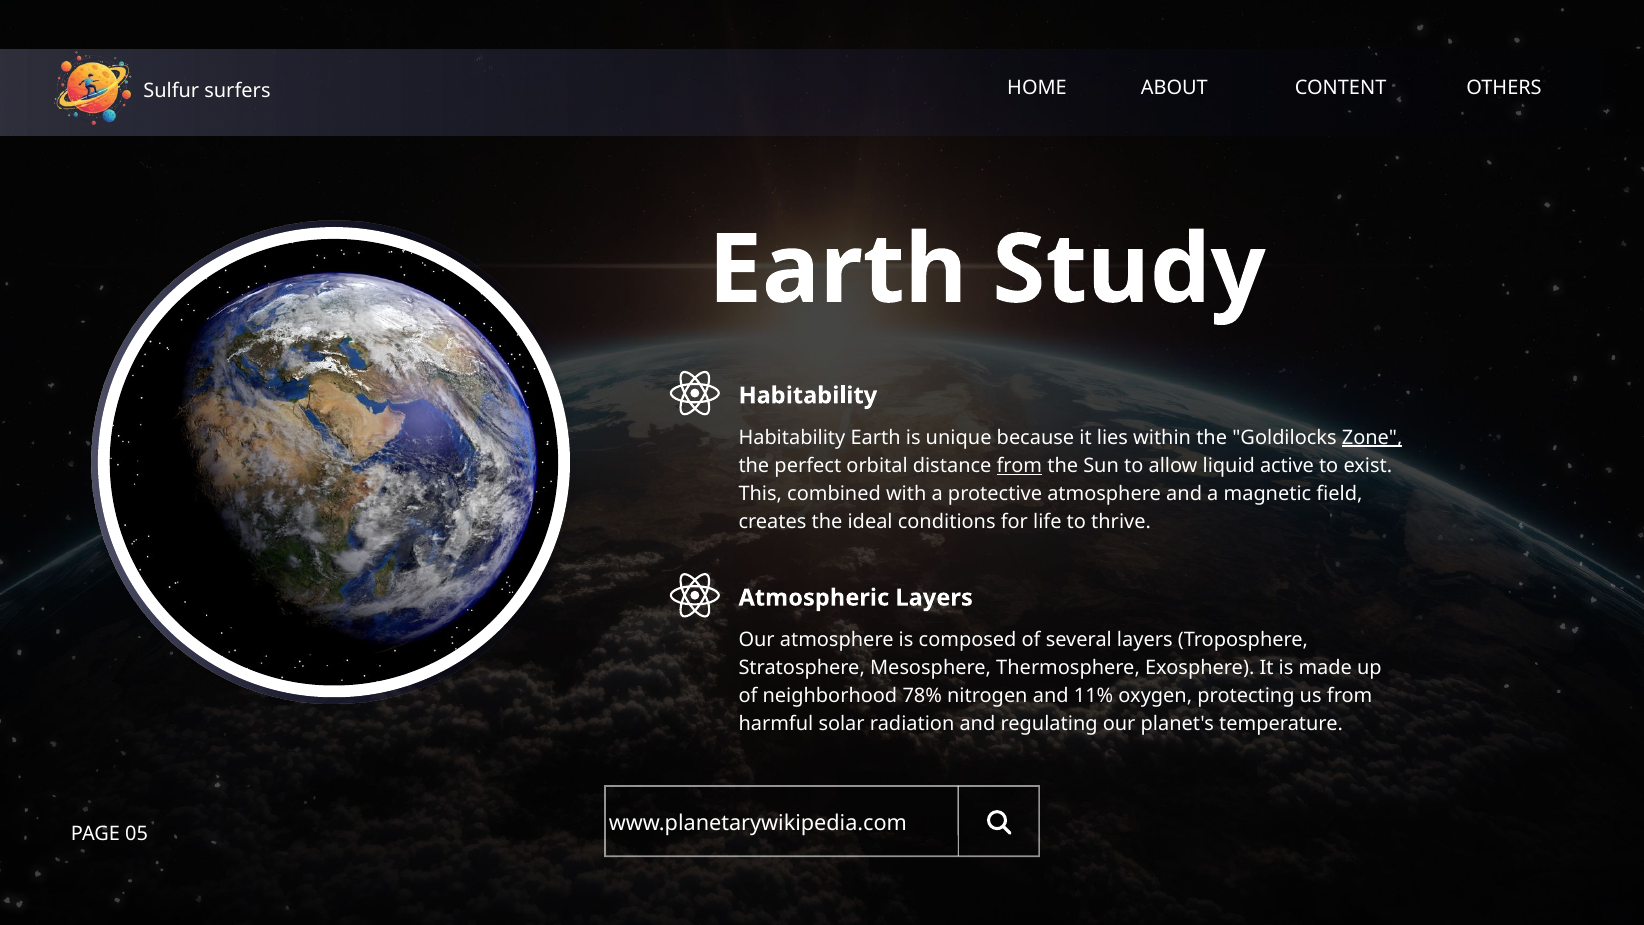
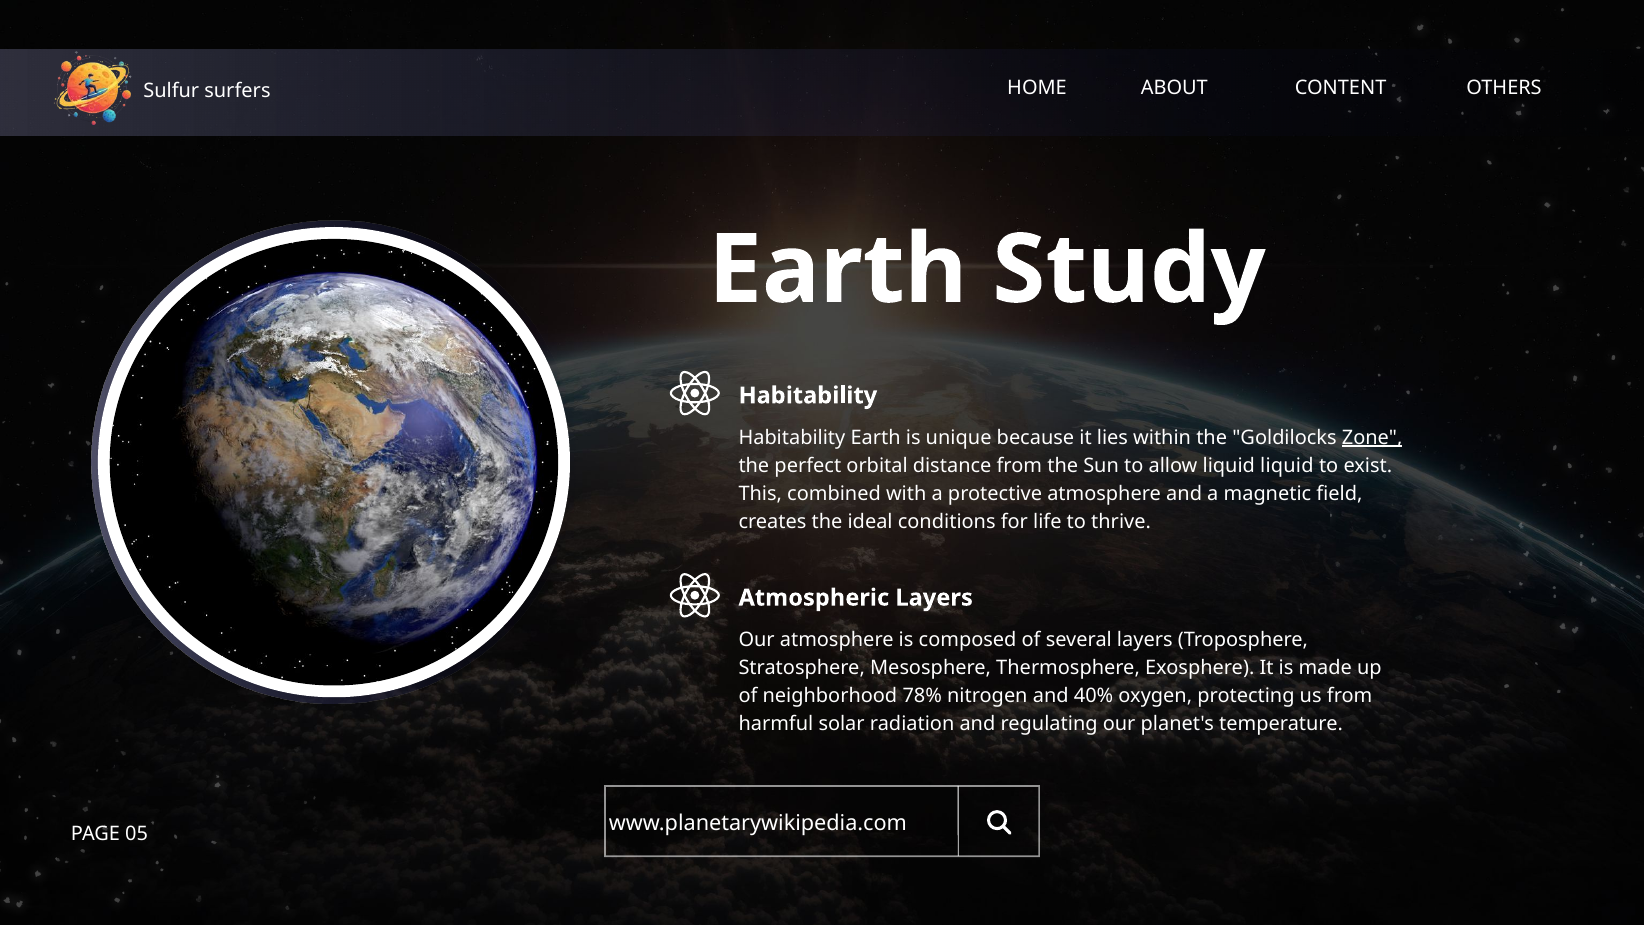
from at (1019, 465) underline: present -> none
liquid active: active -> liquid
11%: 11% -> 40%
